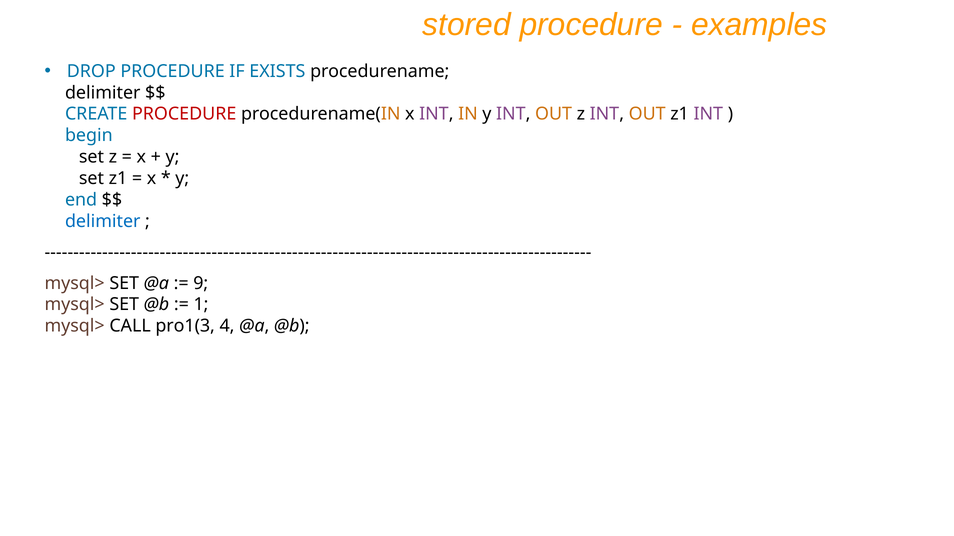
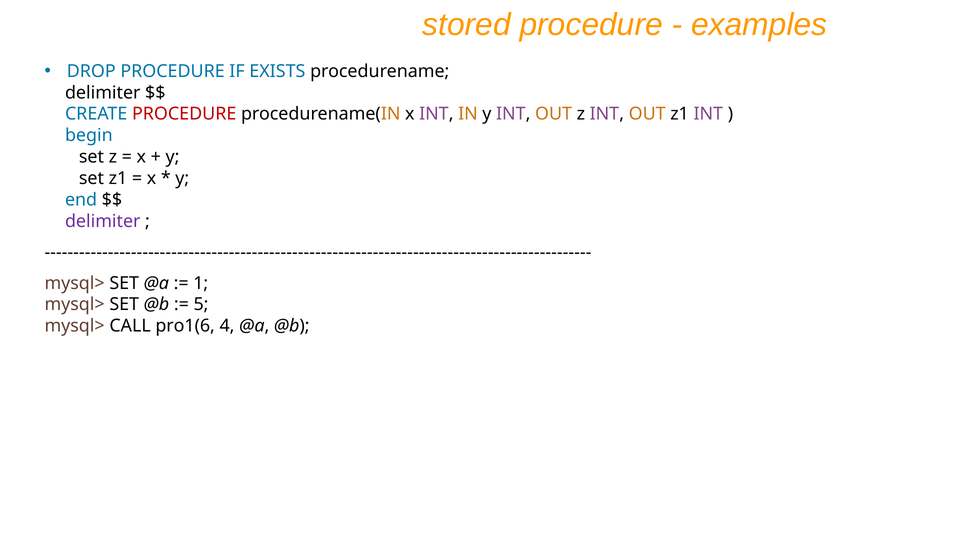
delimiter at (103, 222) colour: blue -> purple
9: 9 -> 1
1: 1 -> 5
pro1(3: pro1(3 -> pro1(6
